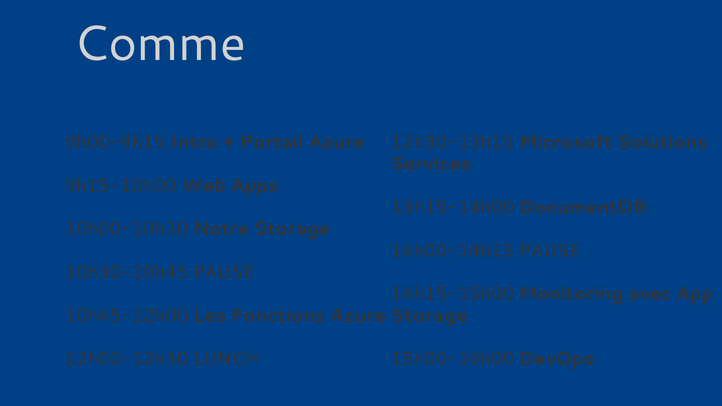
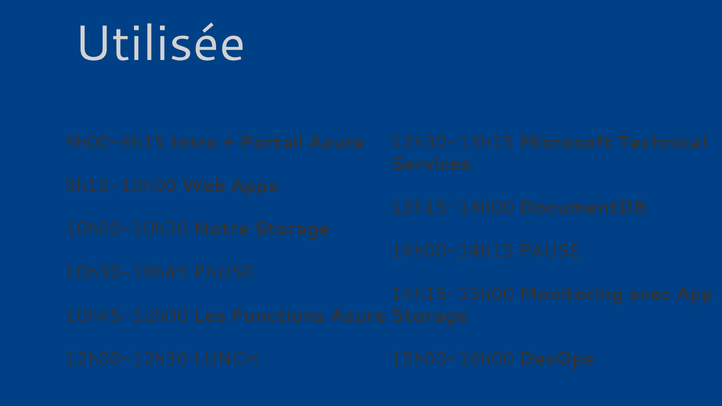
Comme: Comme -> Utilisée
Solutions: Solutions -> Technical
